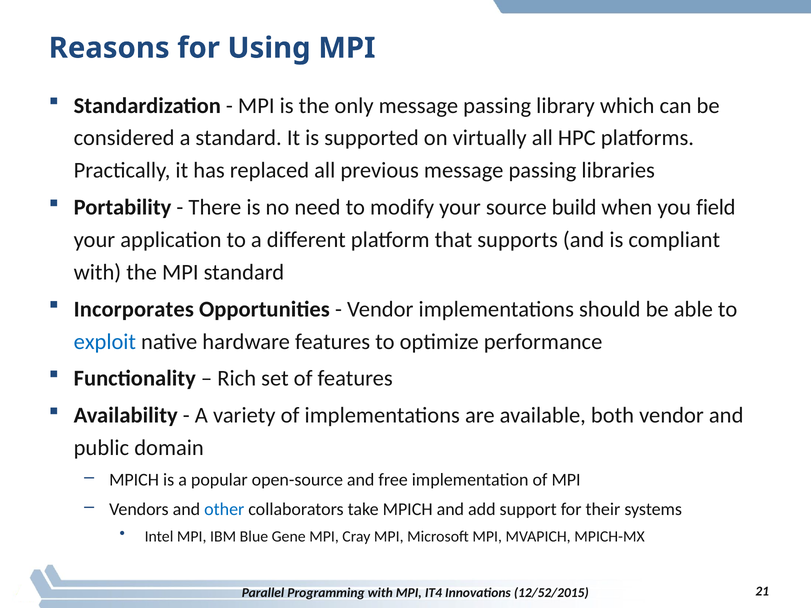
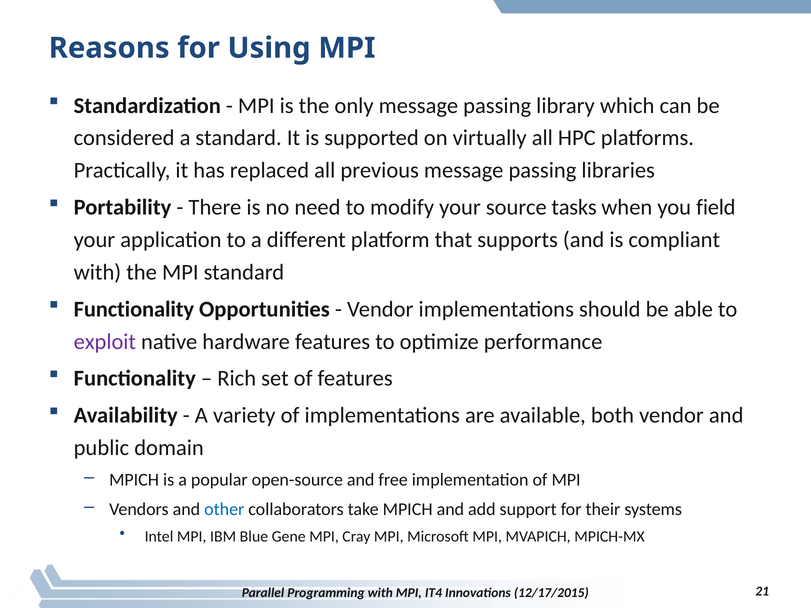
build: build -> tasks
Incorporates at (134, 309): Incorporates -> Functionality
exploit colour: blue -> purple
12/52/2015: 12/52/2015 -> 12/17/2015
